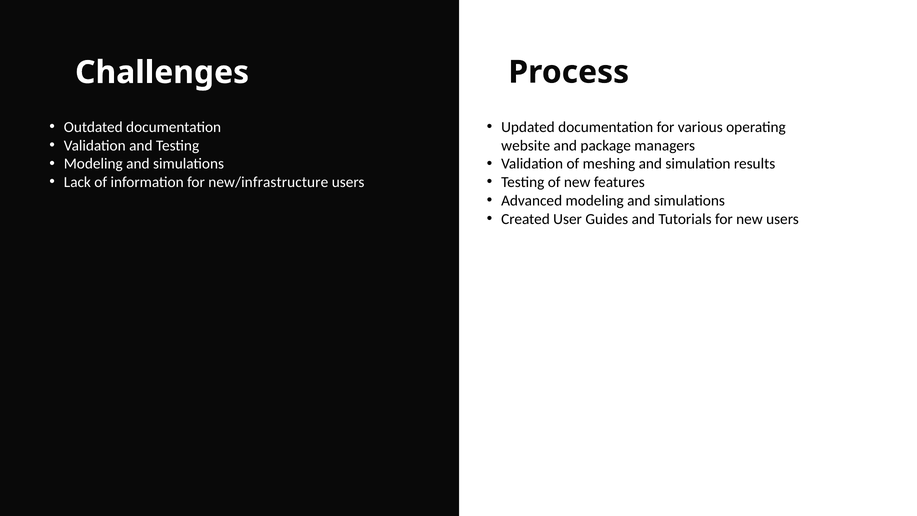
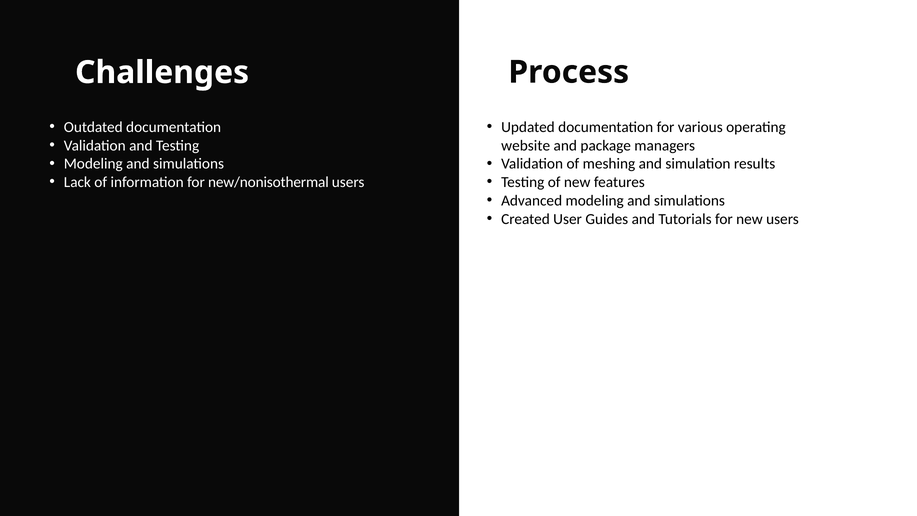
new/infrastructure: new/infrastructure -> new/nonisothermal
